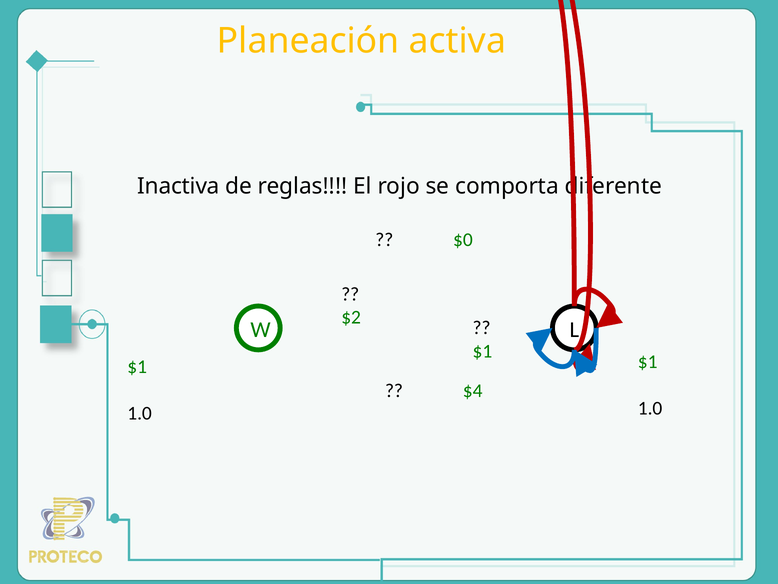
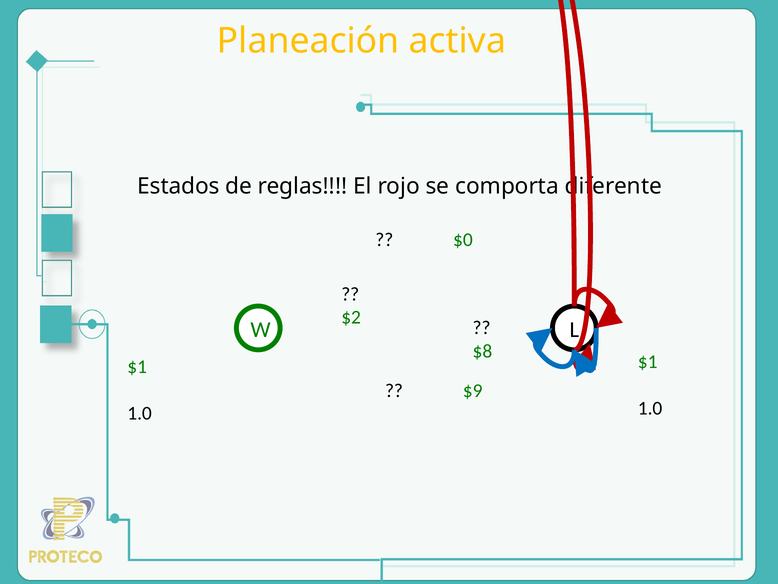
Inactiva: Inactiva -> Estados
$1 at (482, 351): $1 -> $8
$4: $4 -> $9
